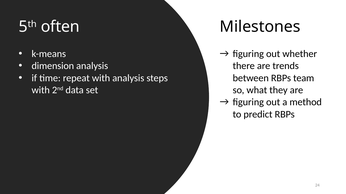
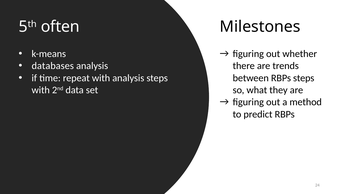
dimension: dimension -> databases
RBPs team: team -> steps
